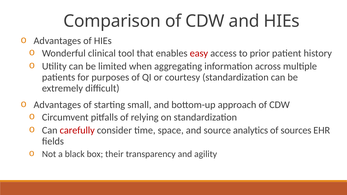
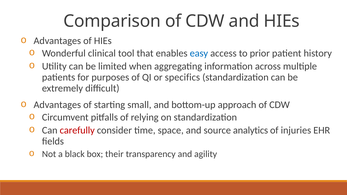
easy colour: red -> blue
courtesy: courtesy -> specifics
sources: sources -> injuries
